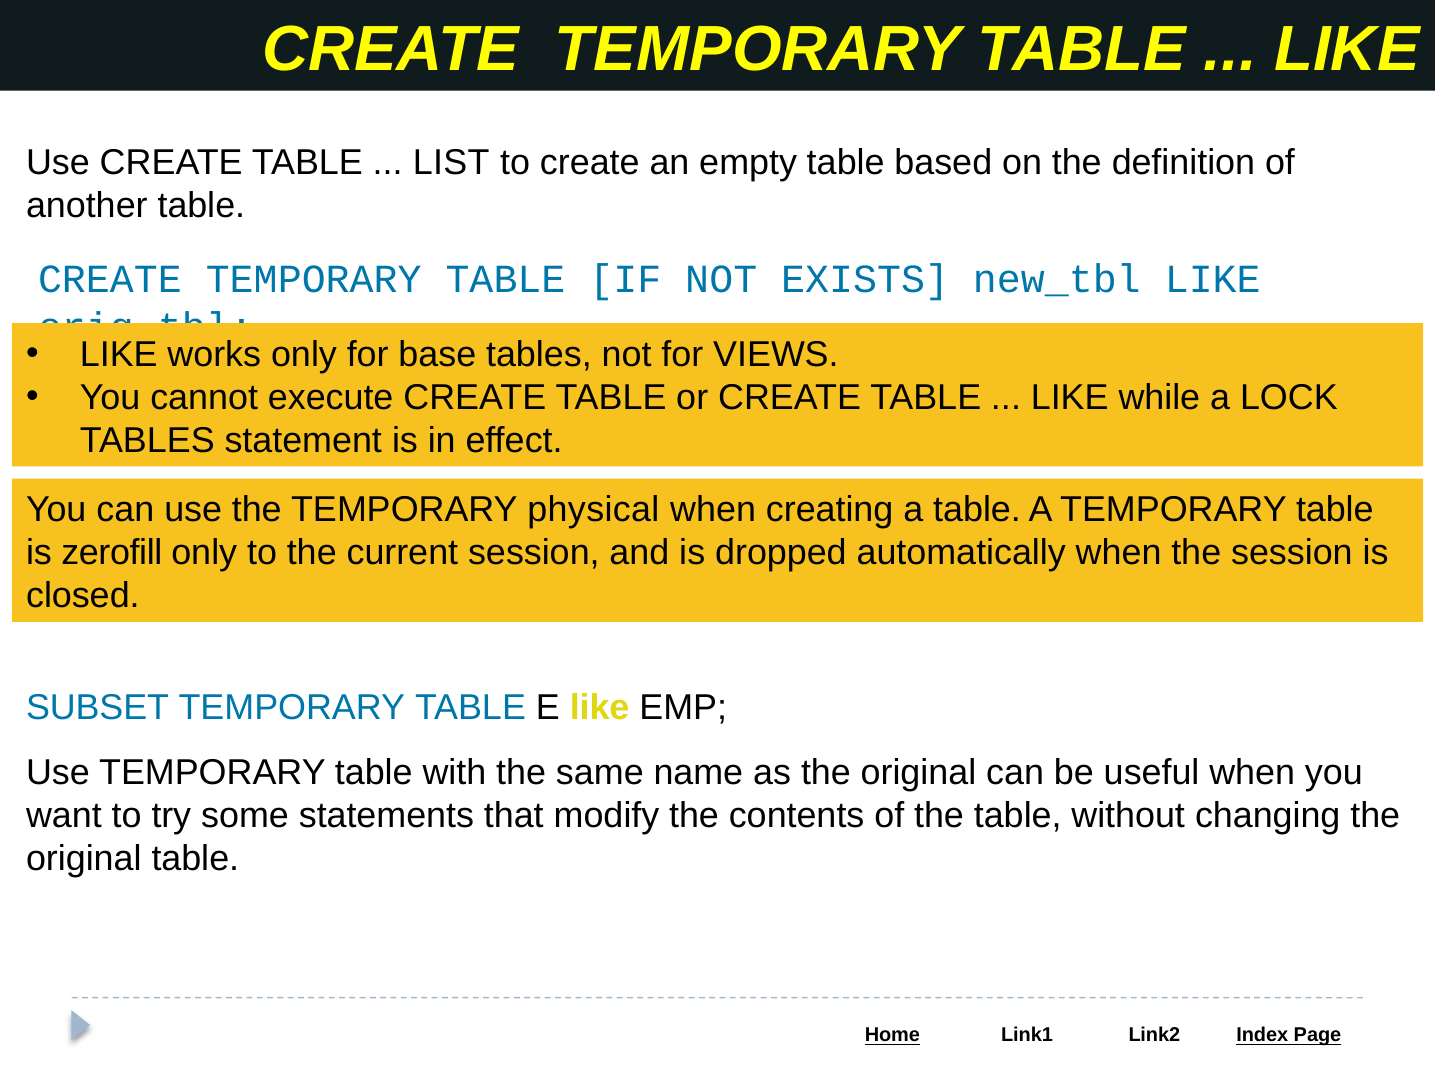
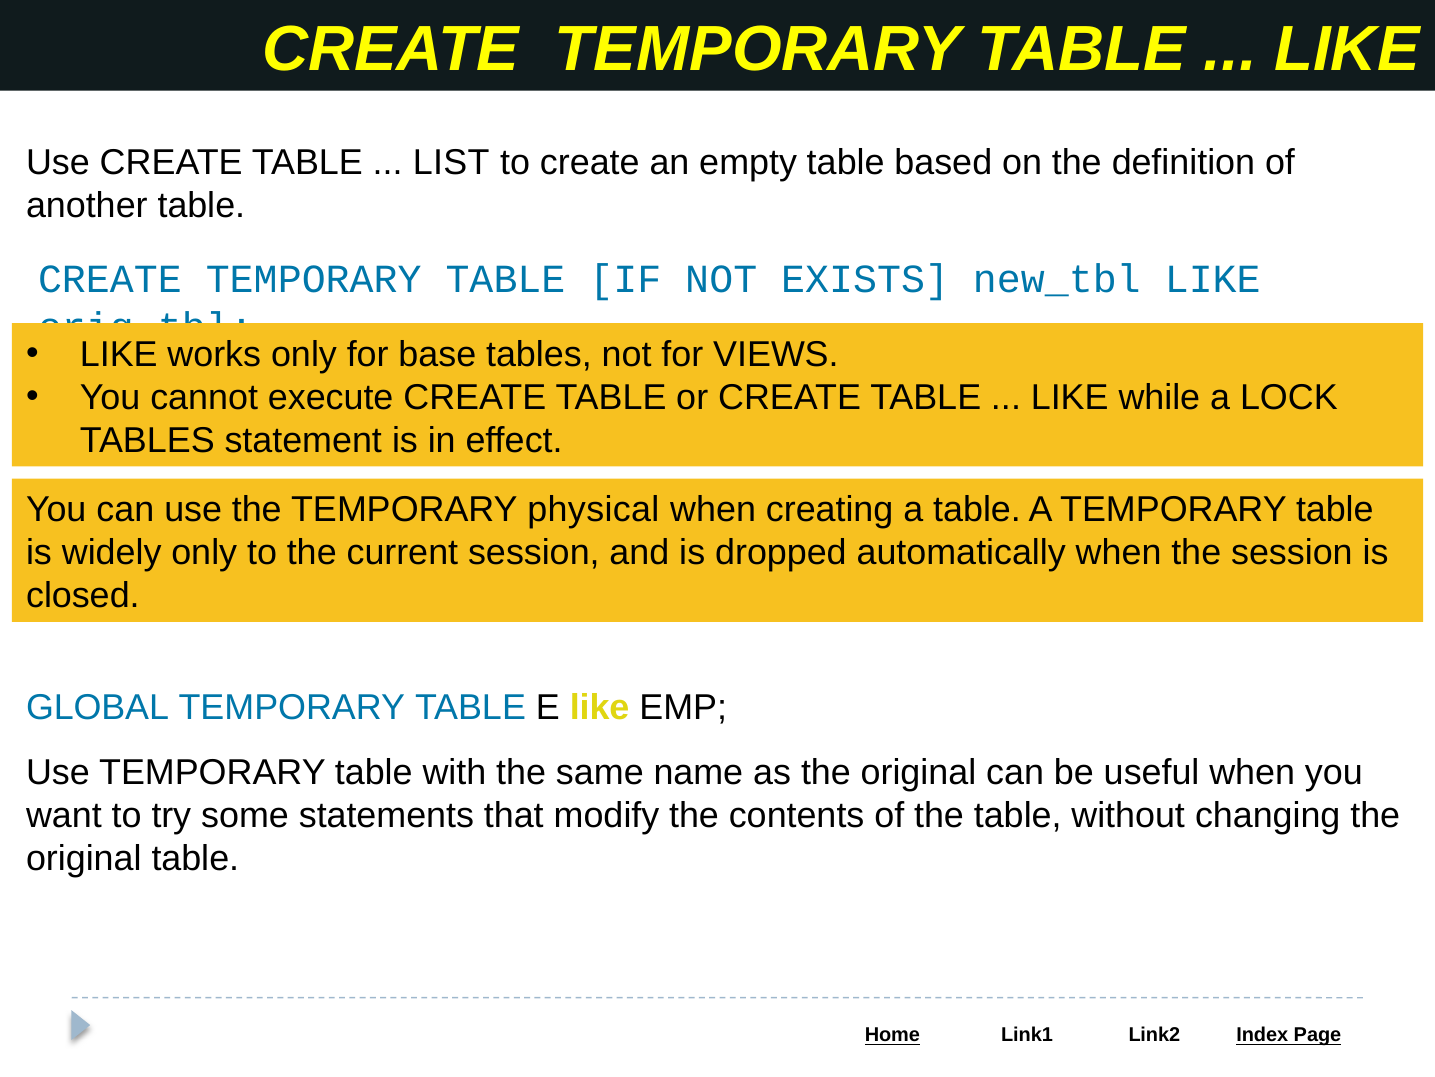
zerofill: zerofill -> widely
SUBSET: SUBSET -> GLOBAL
